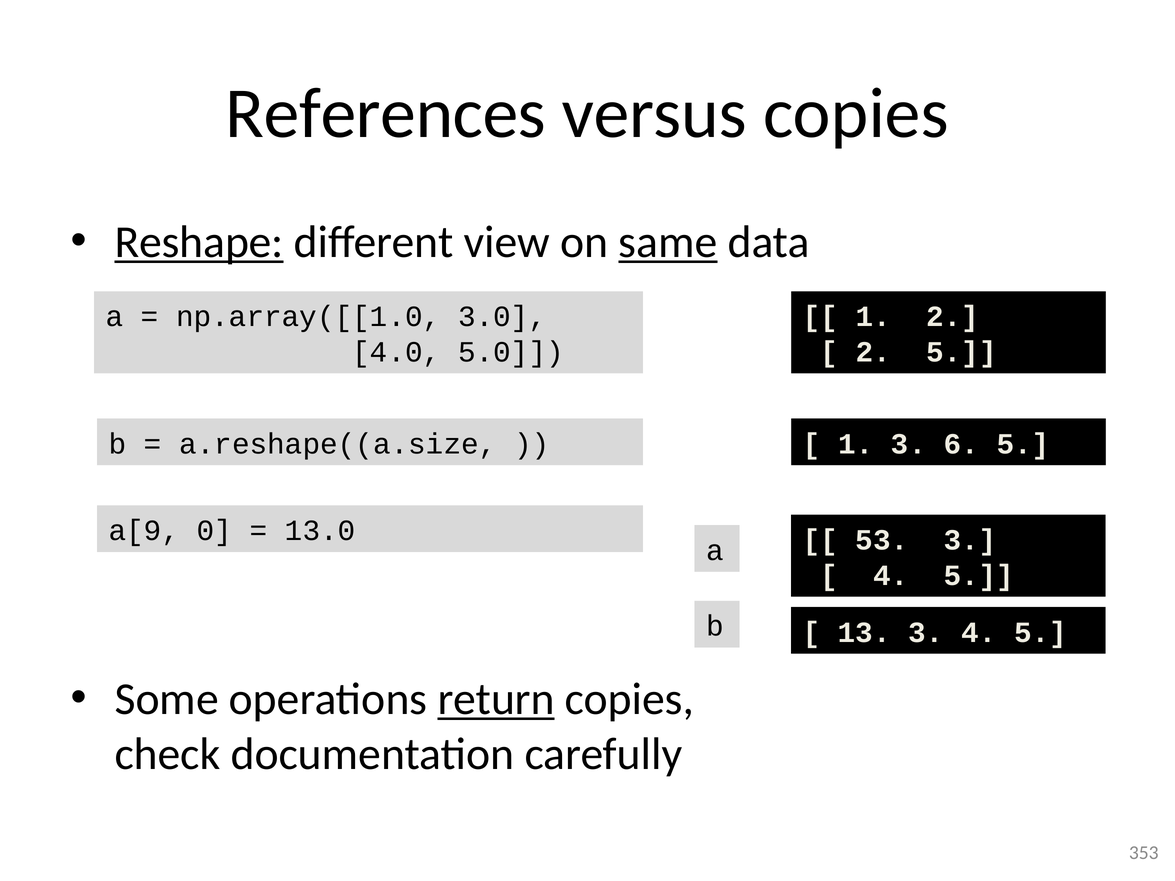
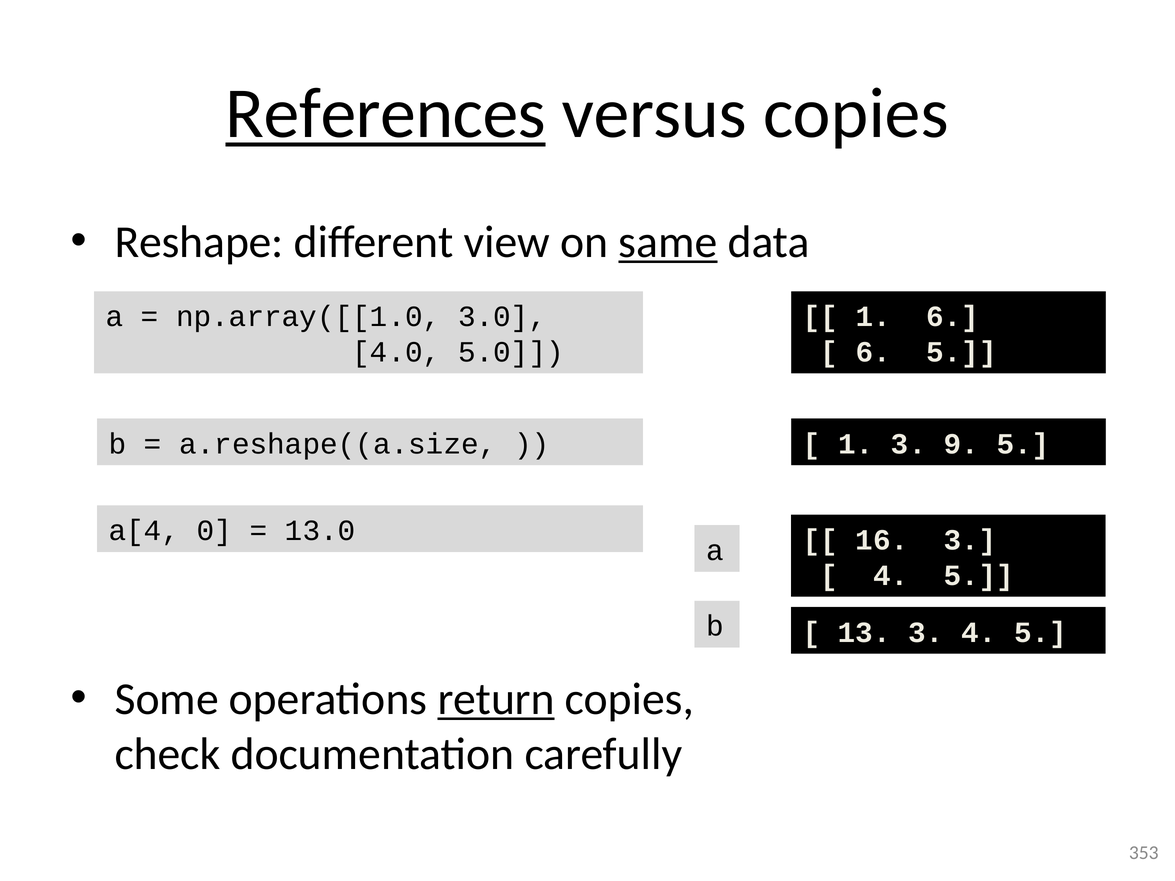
References underline: none -> present
Reshape underline: present -> none
1 2: 2 -> 6
2 at (873, 352): 2 -> 6
6: 6 -> 9
a[9: a[9 -> a[4
53: 53 -> 16
